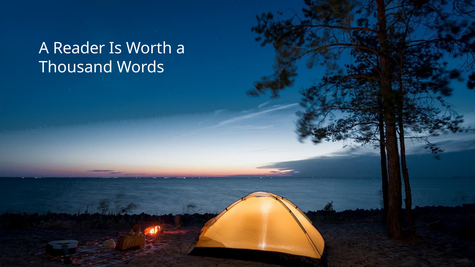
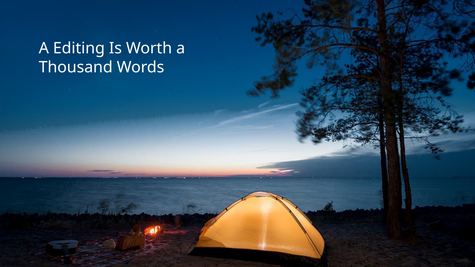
Reader: Reader -> Editing
